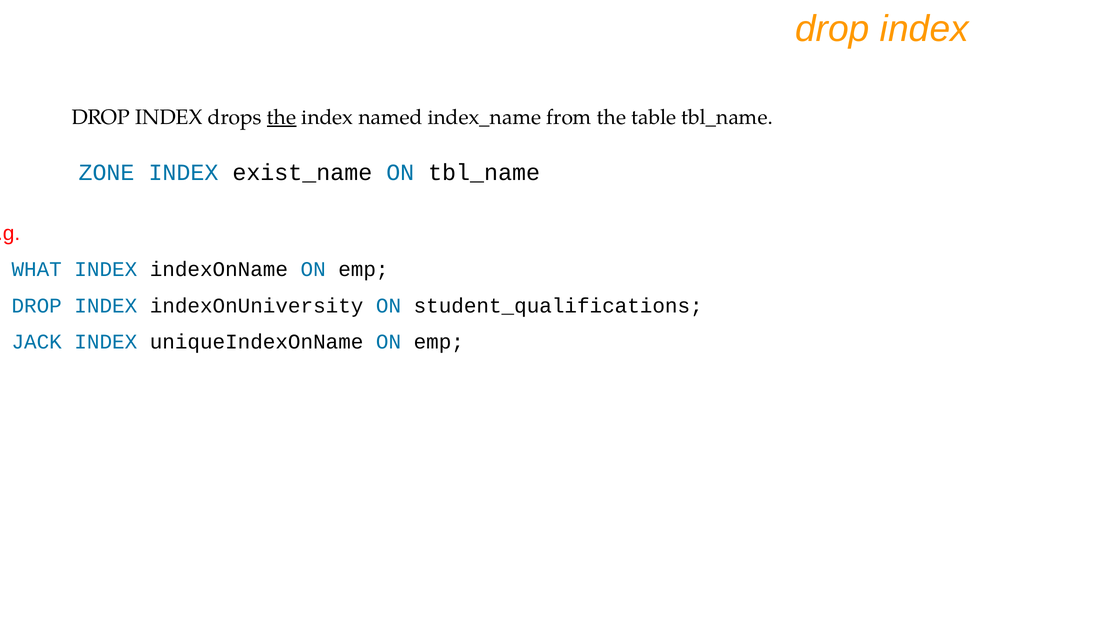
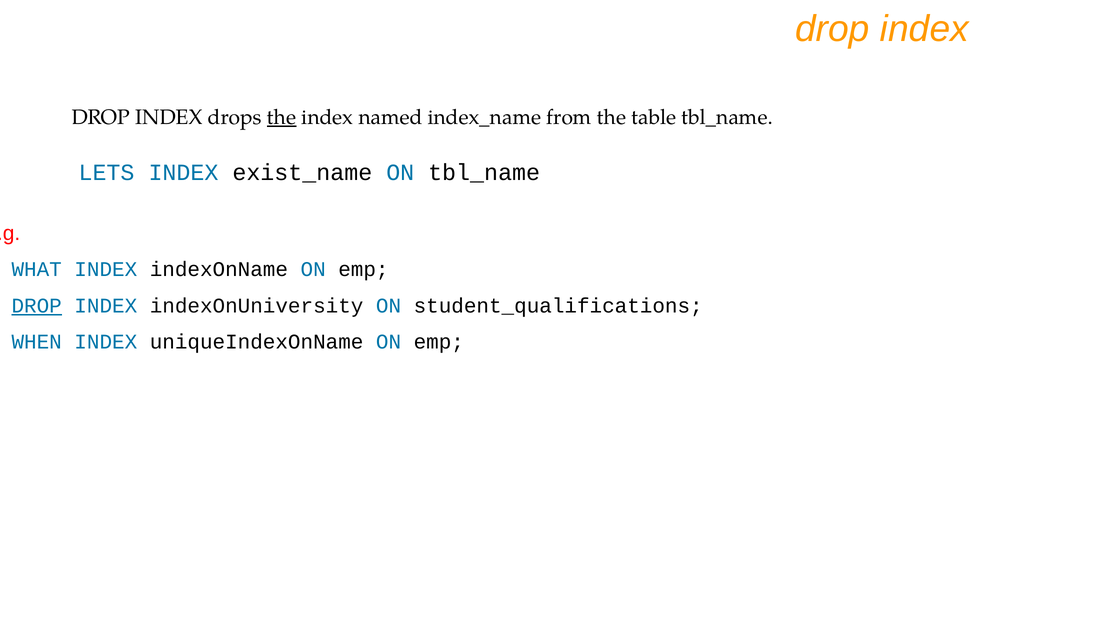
ZONE: ZONE -> LETS
DROP at (37, 306) underline: none -> present
JACK: JACK -> WHEN
